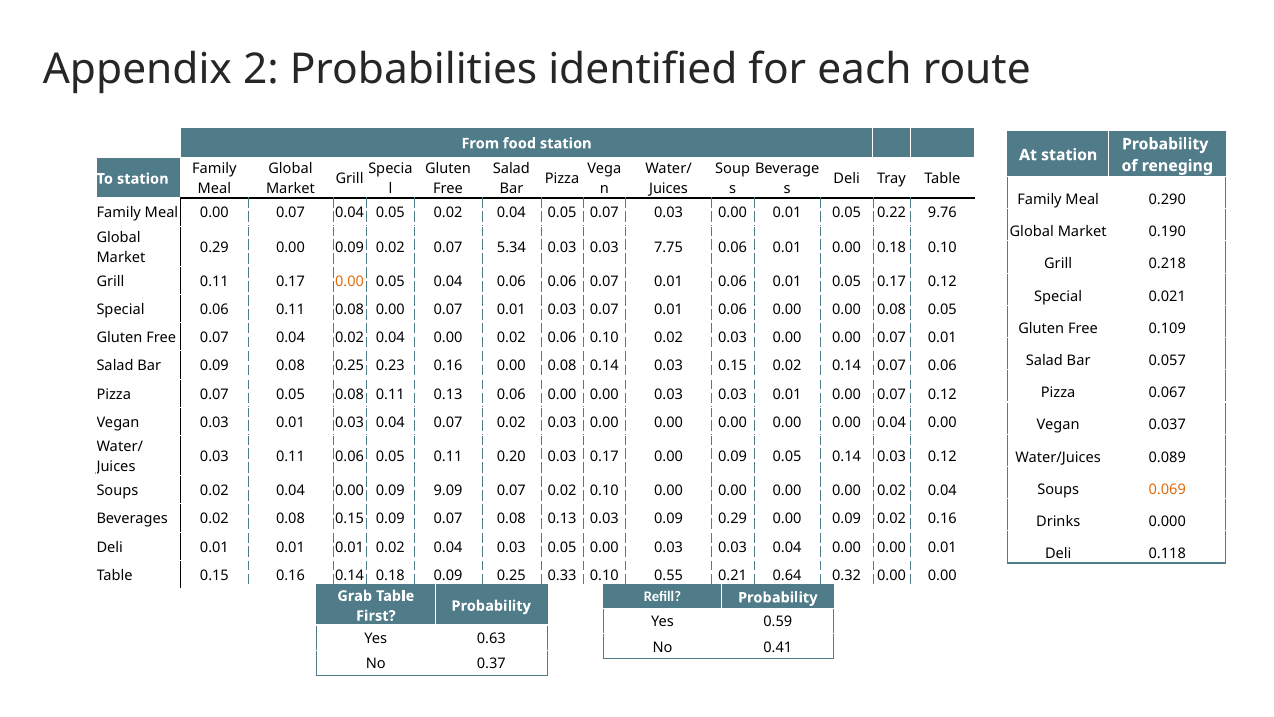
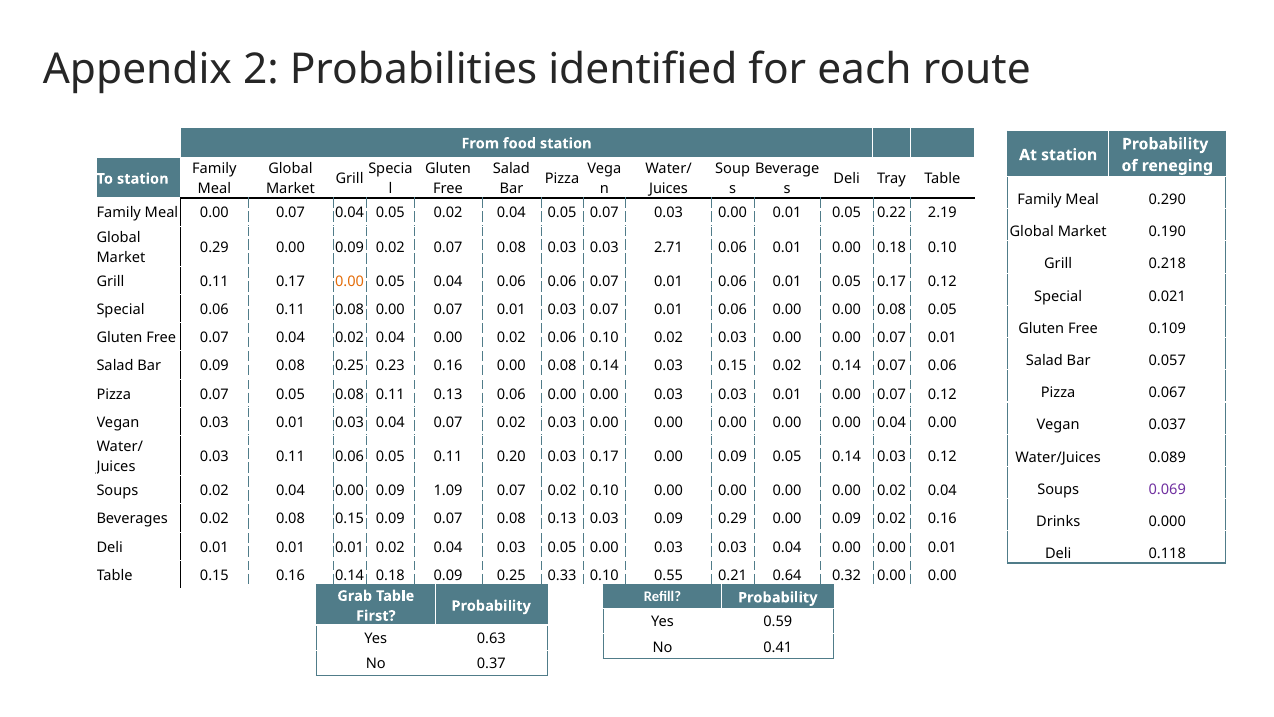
9.76: 9.76 -> 2.19
0.02 0.07 5.34: 5.34 -> 0.08
7.75: 7.75 -> 2.71
0.069 colour: orange -> purple
9.09: 9.09 -> 1.09
